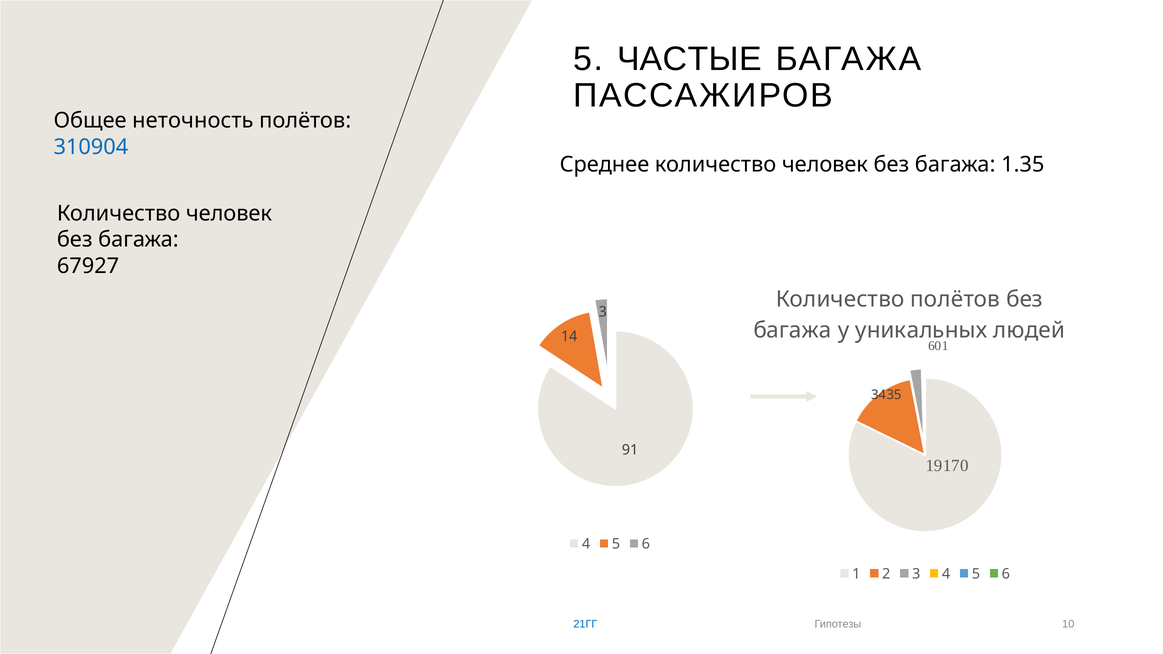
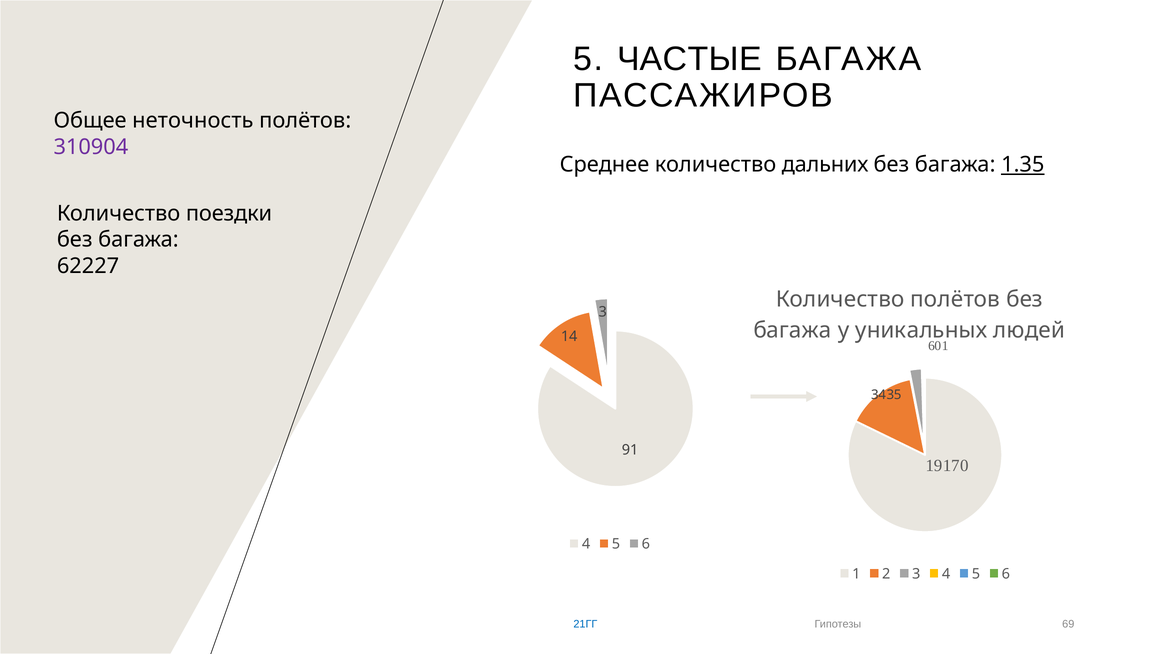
310904 colour: blue -> purple
Среднее количество человек: человек -> дальних
1.35 underline: none -> present
человек at (229, 214): человек -> поездки
67927: 67927 -> 62227
10: 10 -> 69
